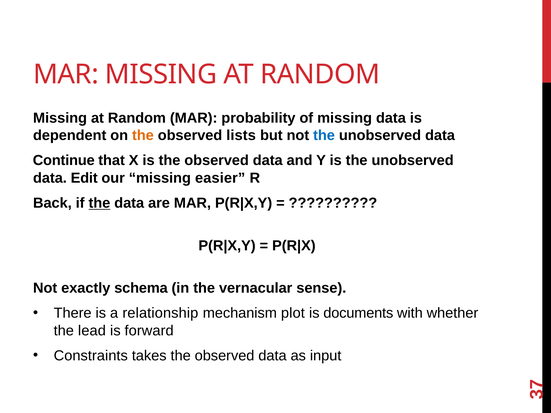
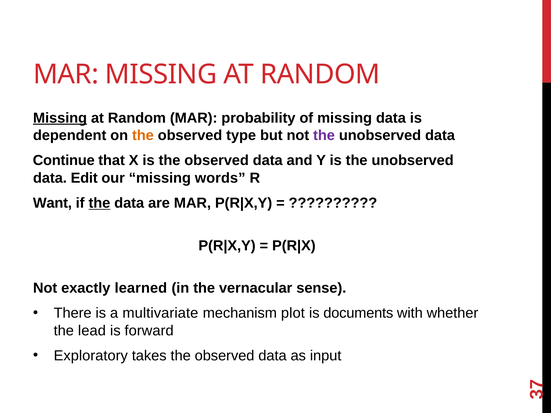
Missing at (60, 118) underline: none -> present
lists: lists -> type
the at (324, 136) colour: blue -> purple
easier: easier -> words
Back: Back -> Want
schema: schema -> learned
relationship: relationship -> multivariate
Constraints: Constraints -> Exploratory
